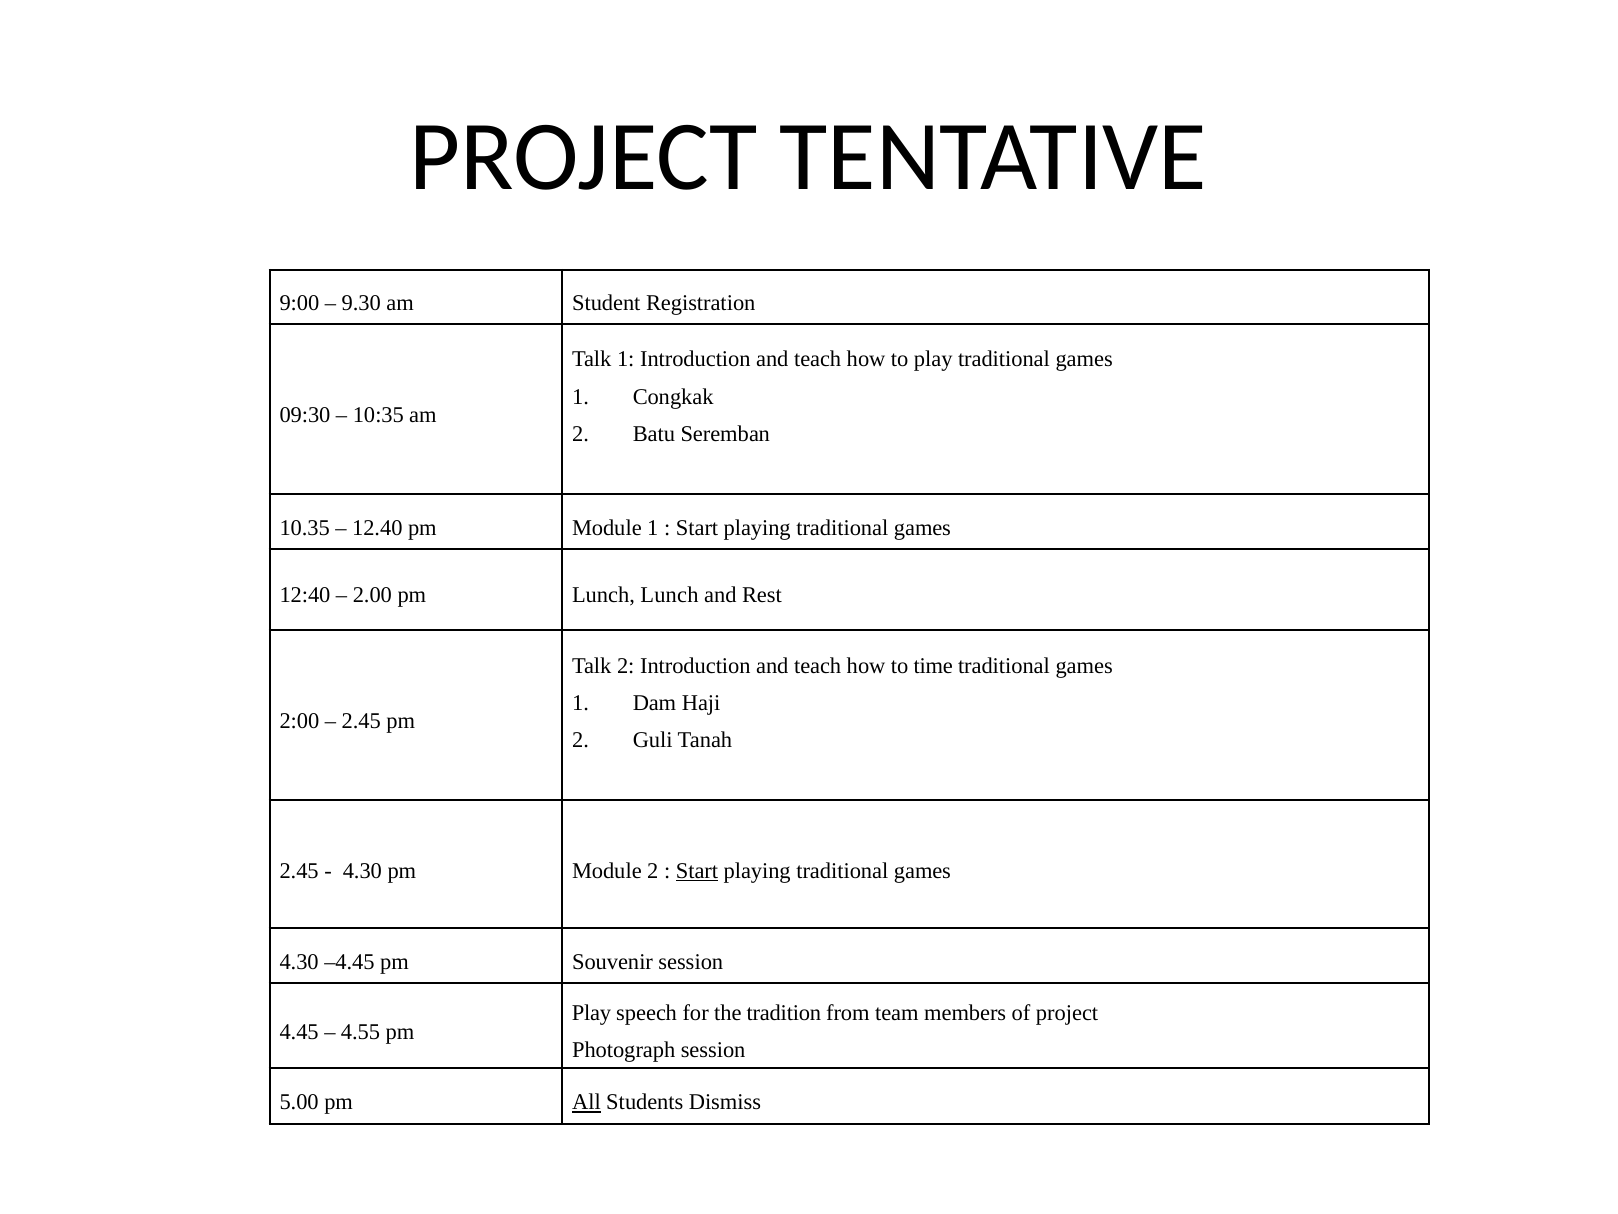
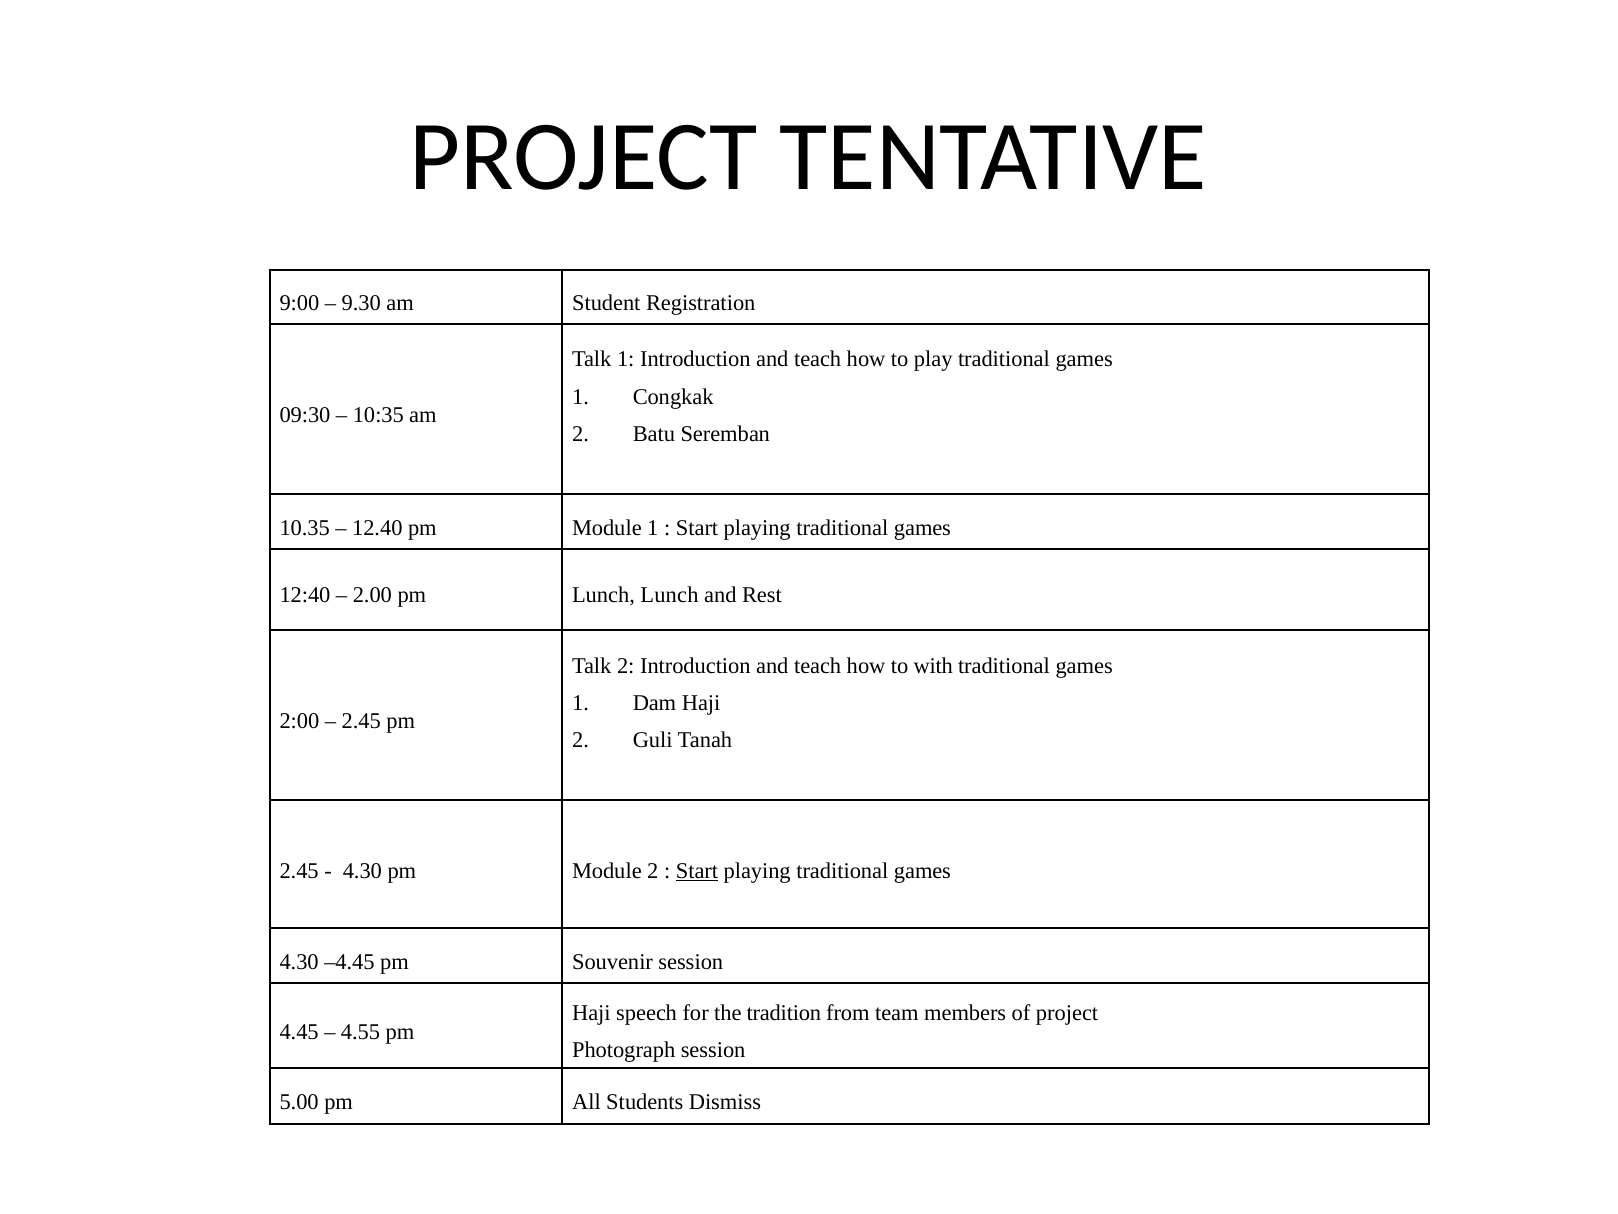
time: time -> with
Play at (591, 1013): Play -> Haji
All underline: present -> none
